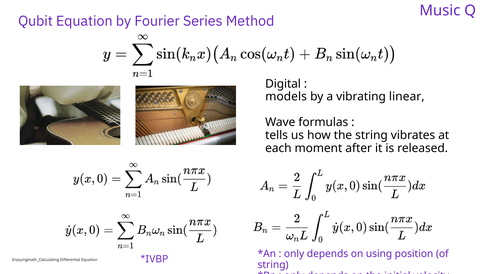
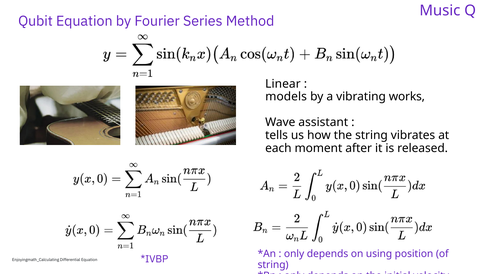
Digital: Digital -> Linear
linear: linear -> works
formulas: formulas -> assistant
